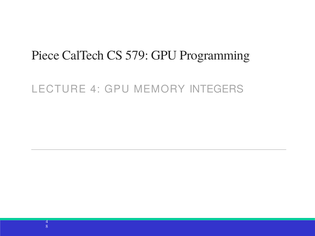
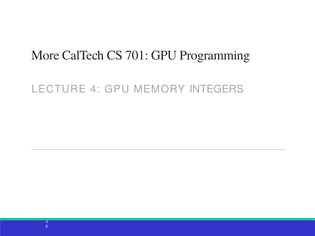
Piece: Piece -> More
579: 579 -> 701
